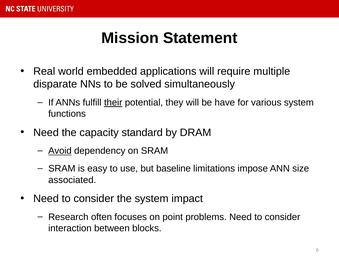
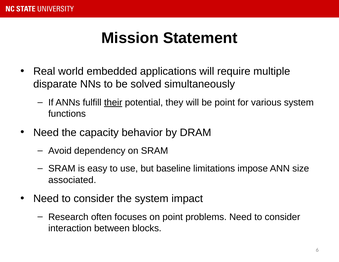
be have: have -> point
standard: standard -> behavior
Avoid underline: present -> none
